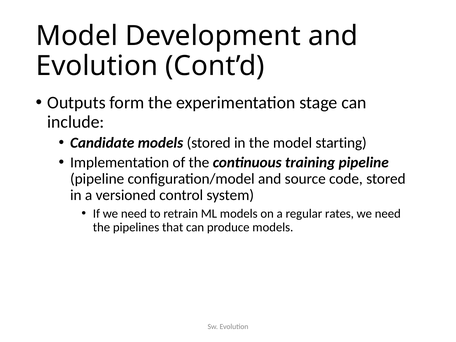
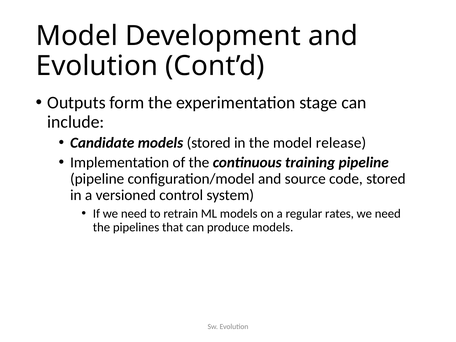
starting: starting -> release
